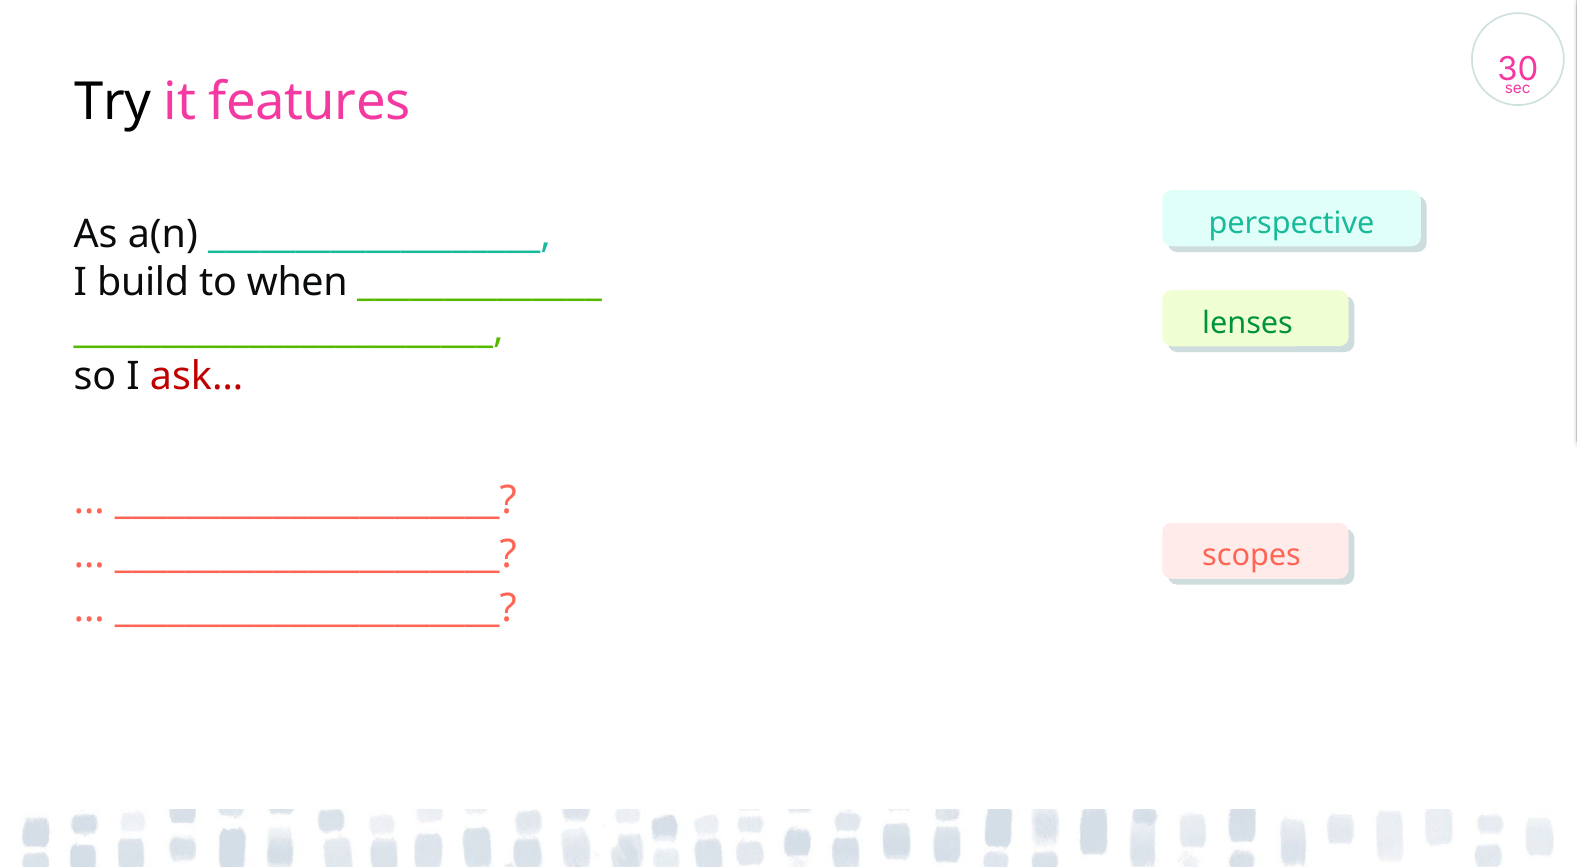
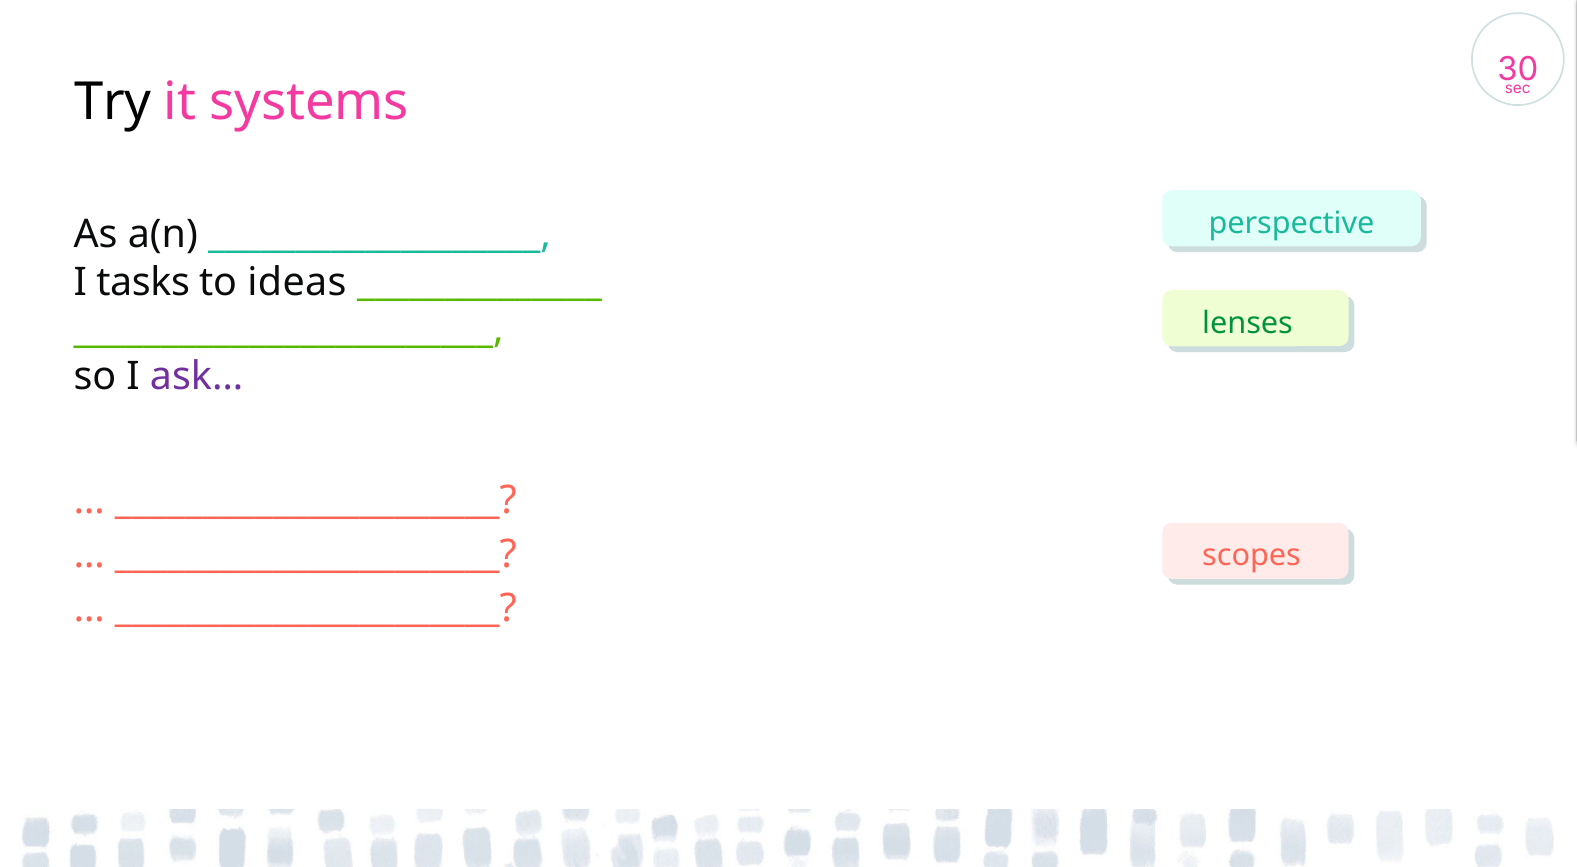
features: features -> systems
build: build -> tasks
when: when -> ideas
ask… colour: red -> purple
